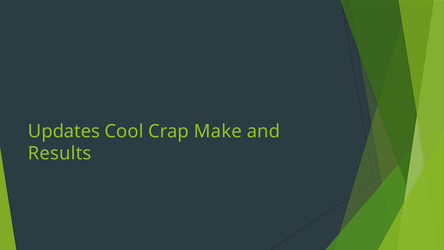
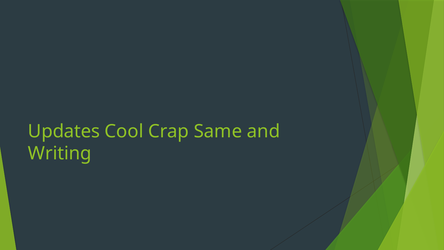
Make: Make -> Same
Results: Results -> Writing
